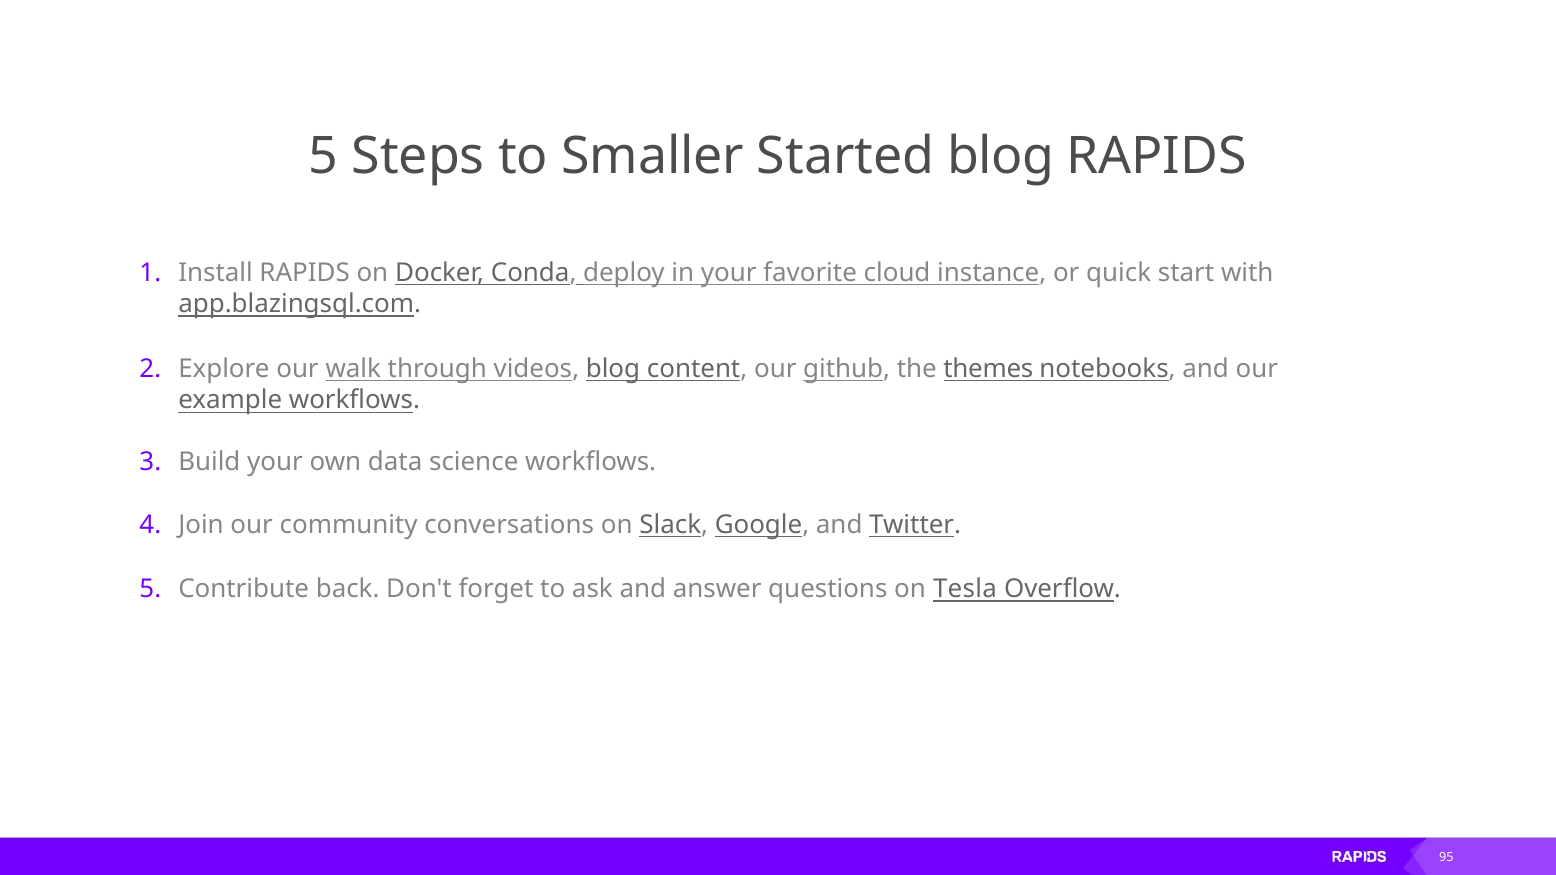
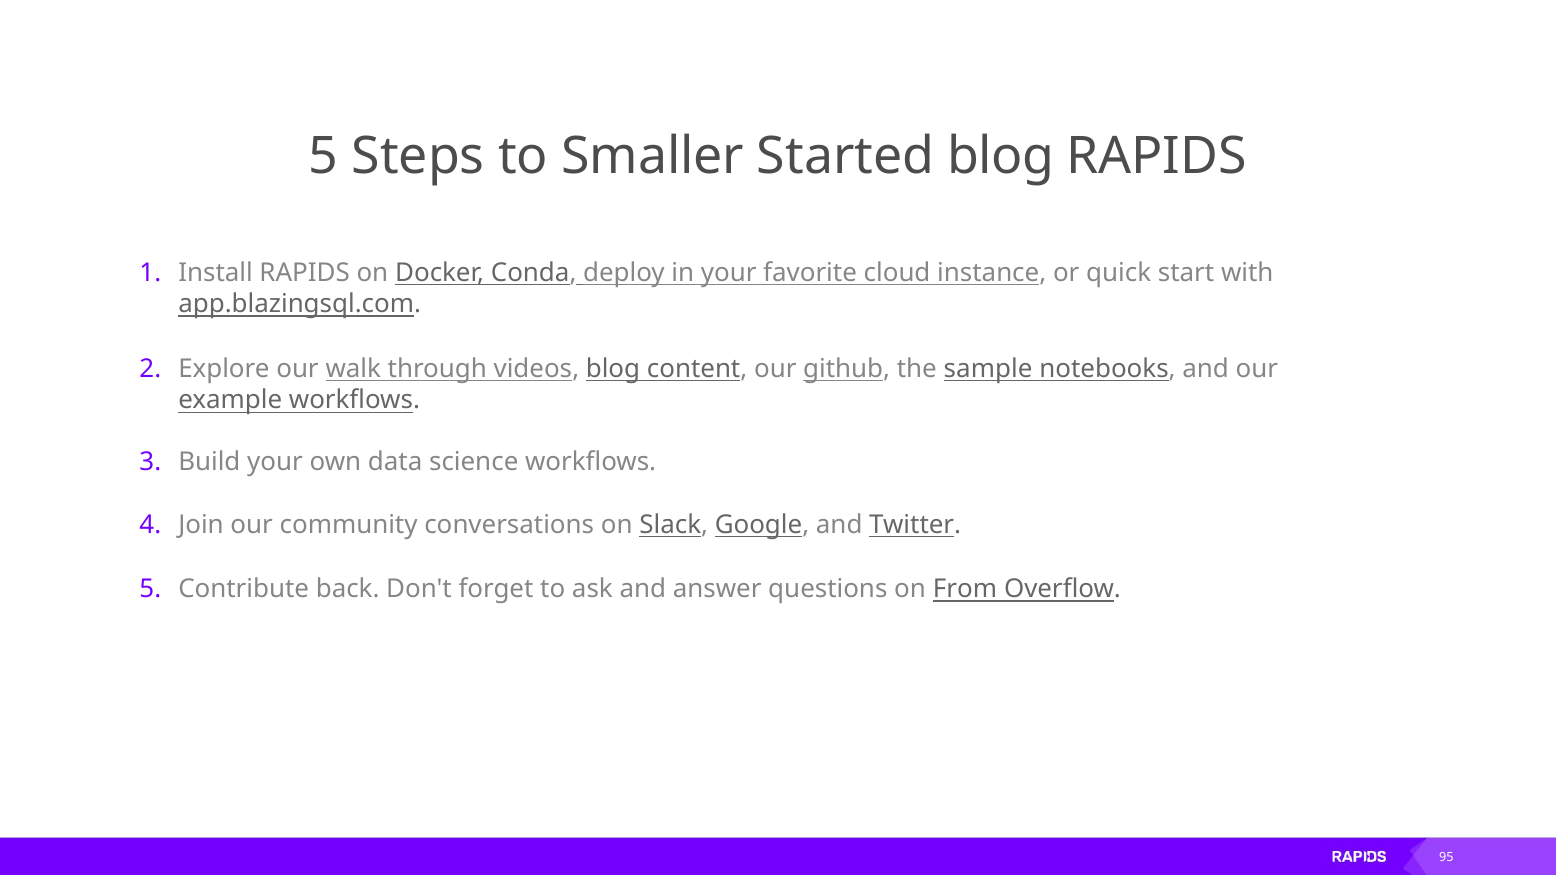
themes: themes -> sample
Tesla: Tesla -> From
